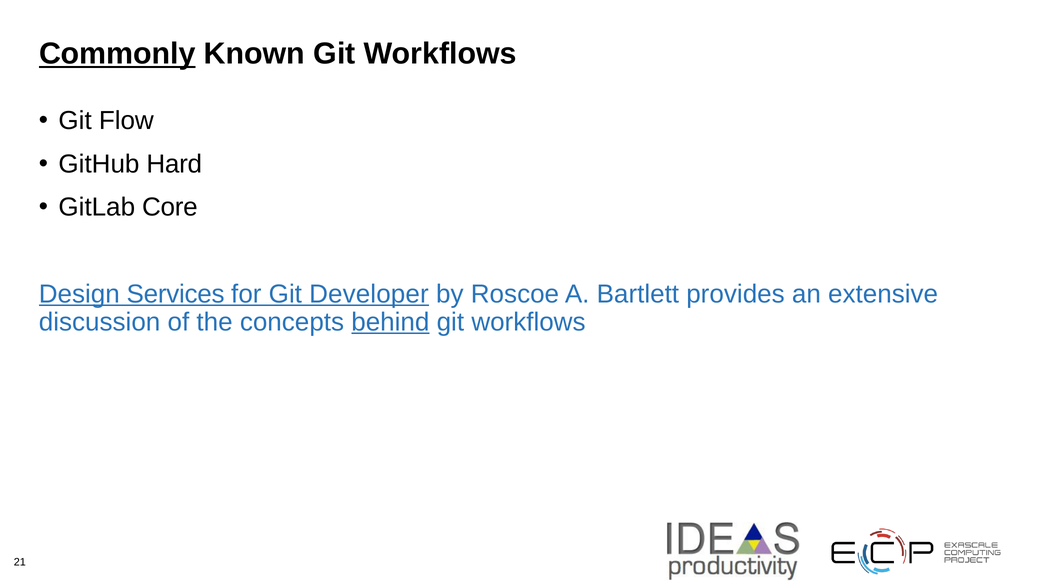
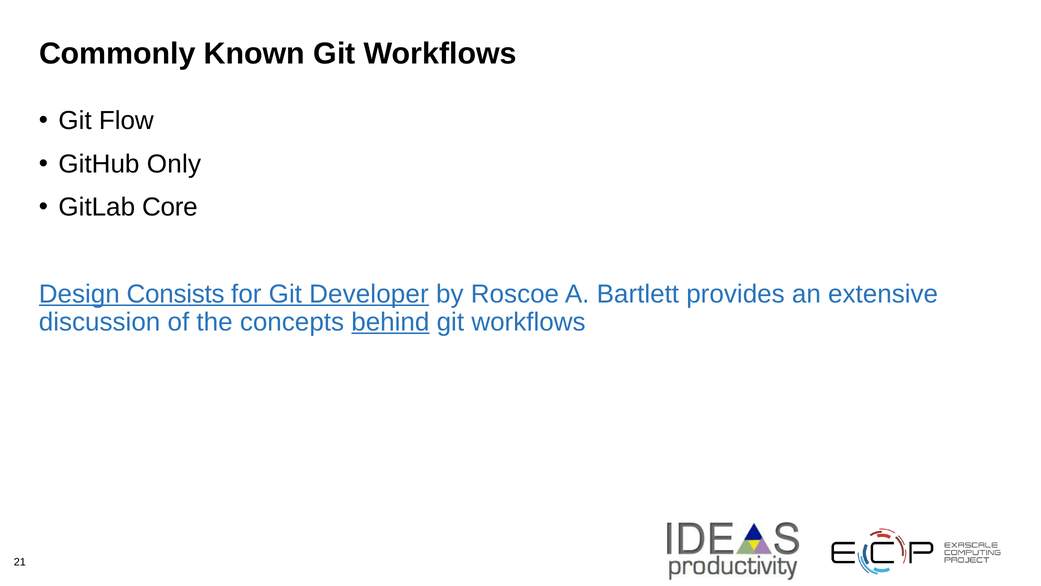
Commonly underline: present -> none
Hard: Hard -> Only
Services: Services -> Consists
